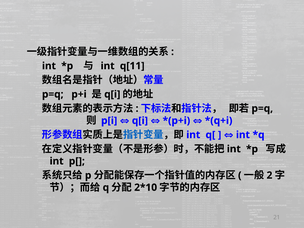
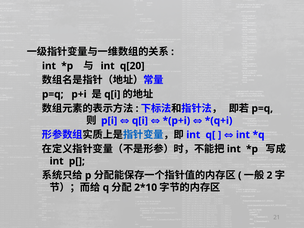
q[11: q[11 -> q[20
